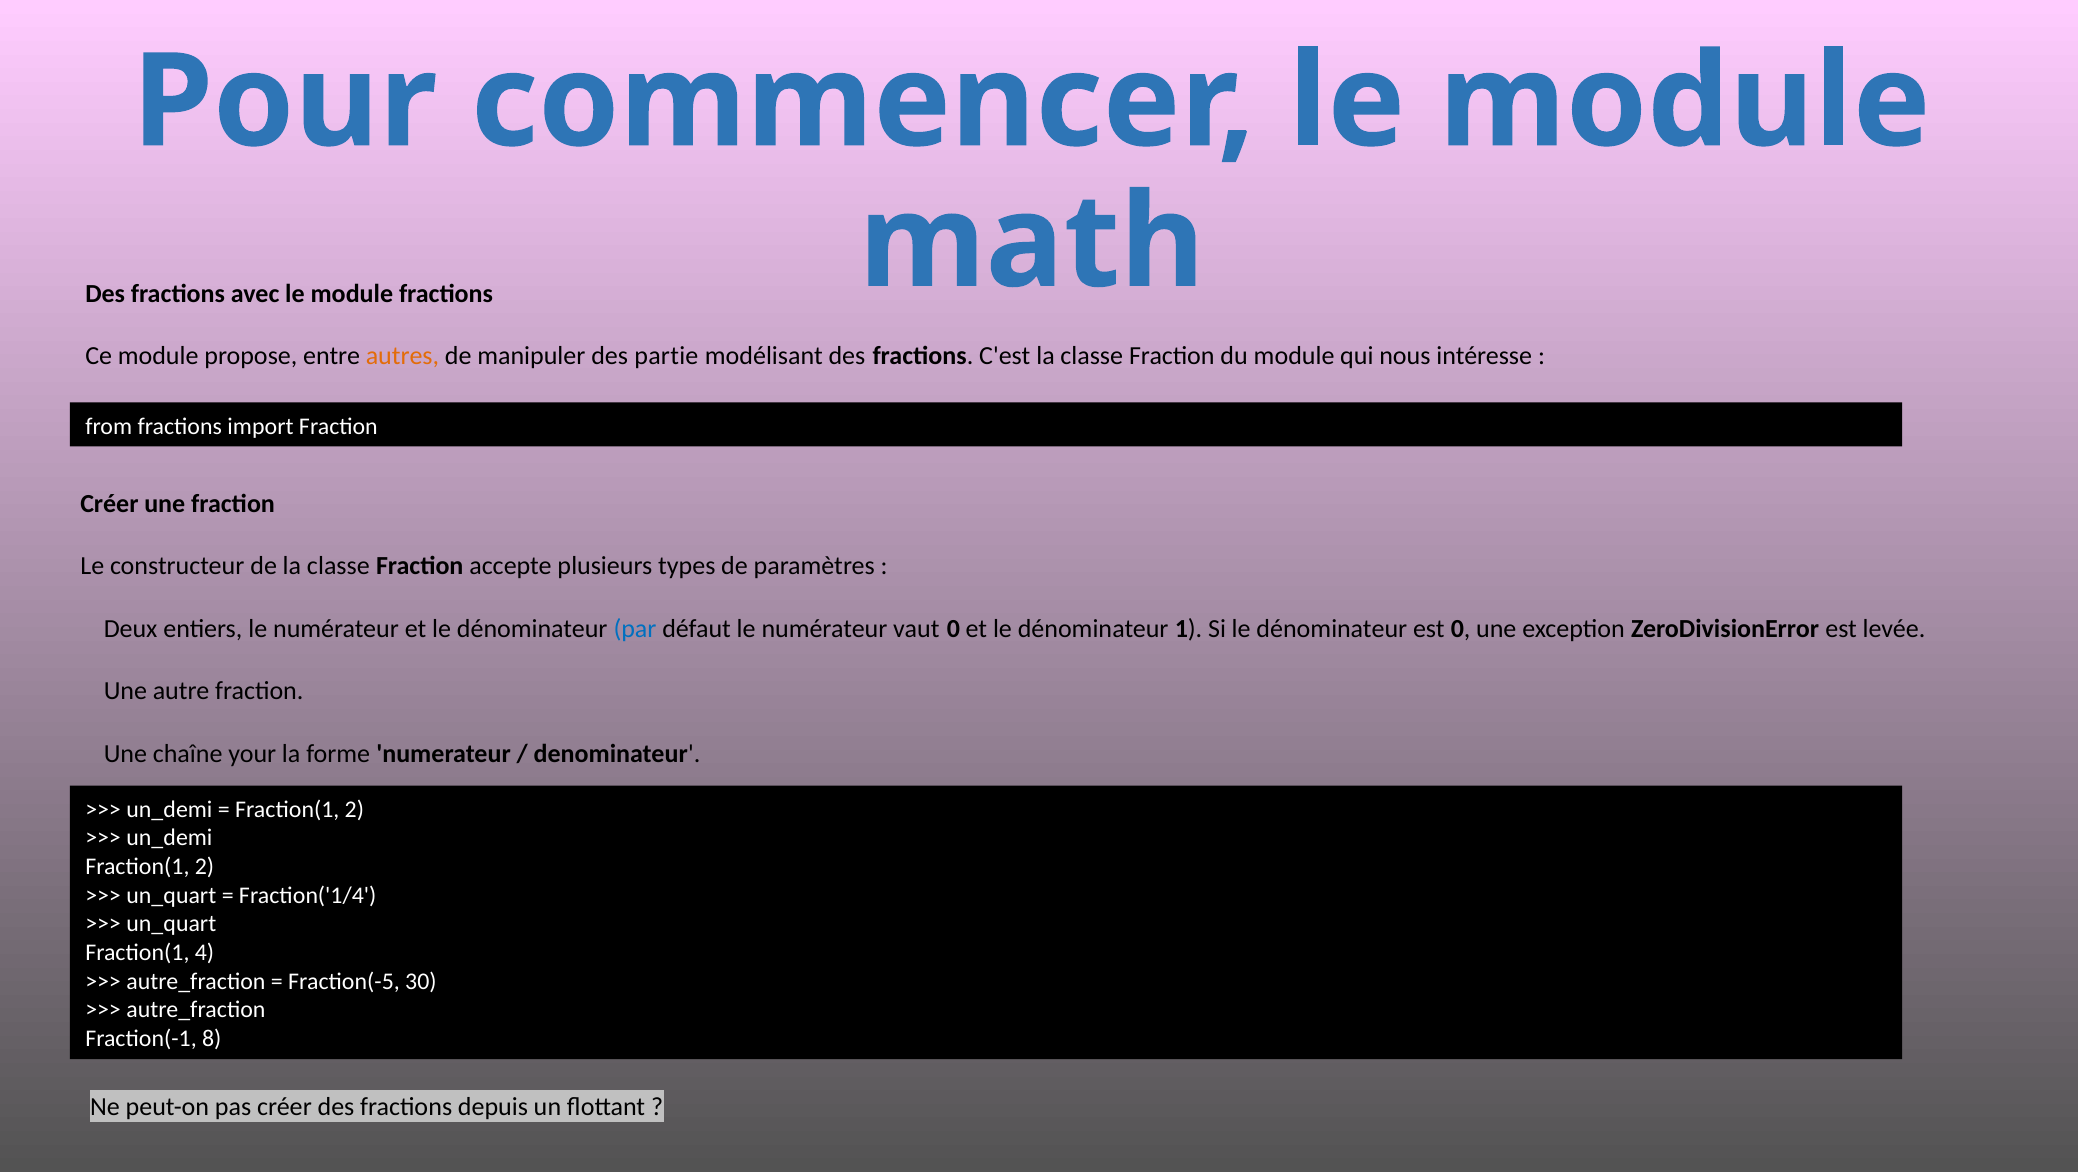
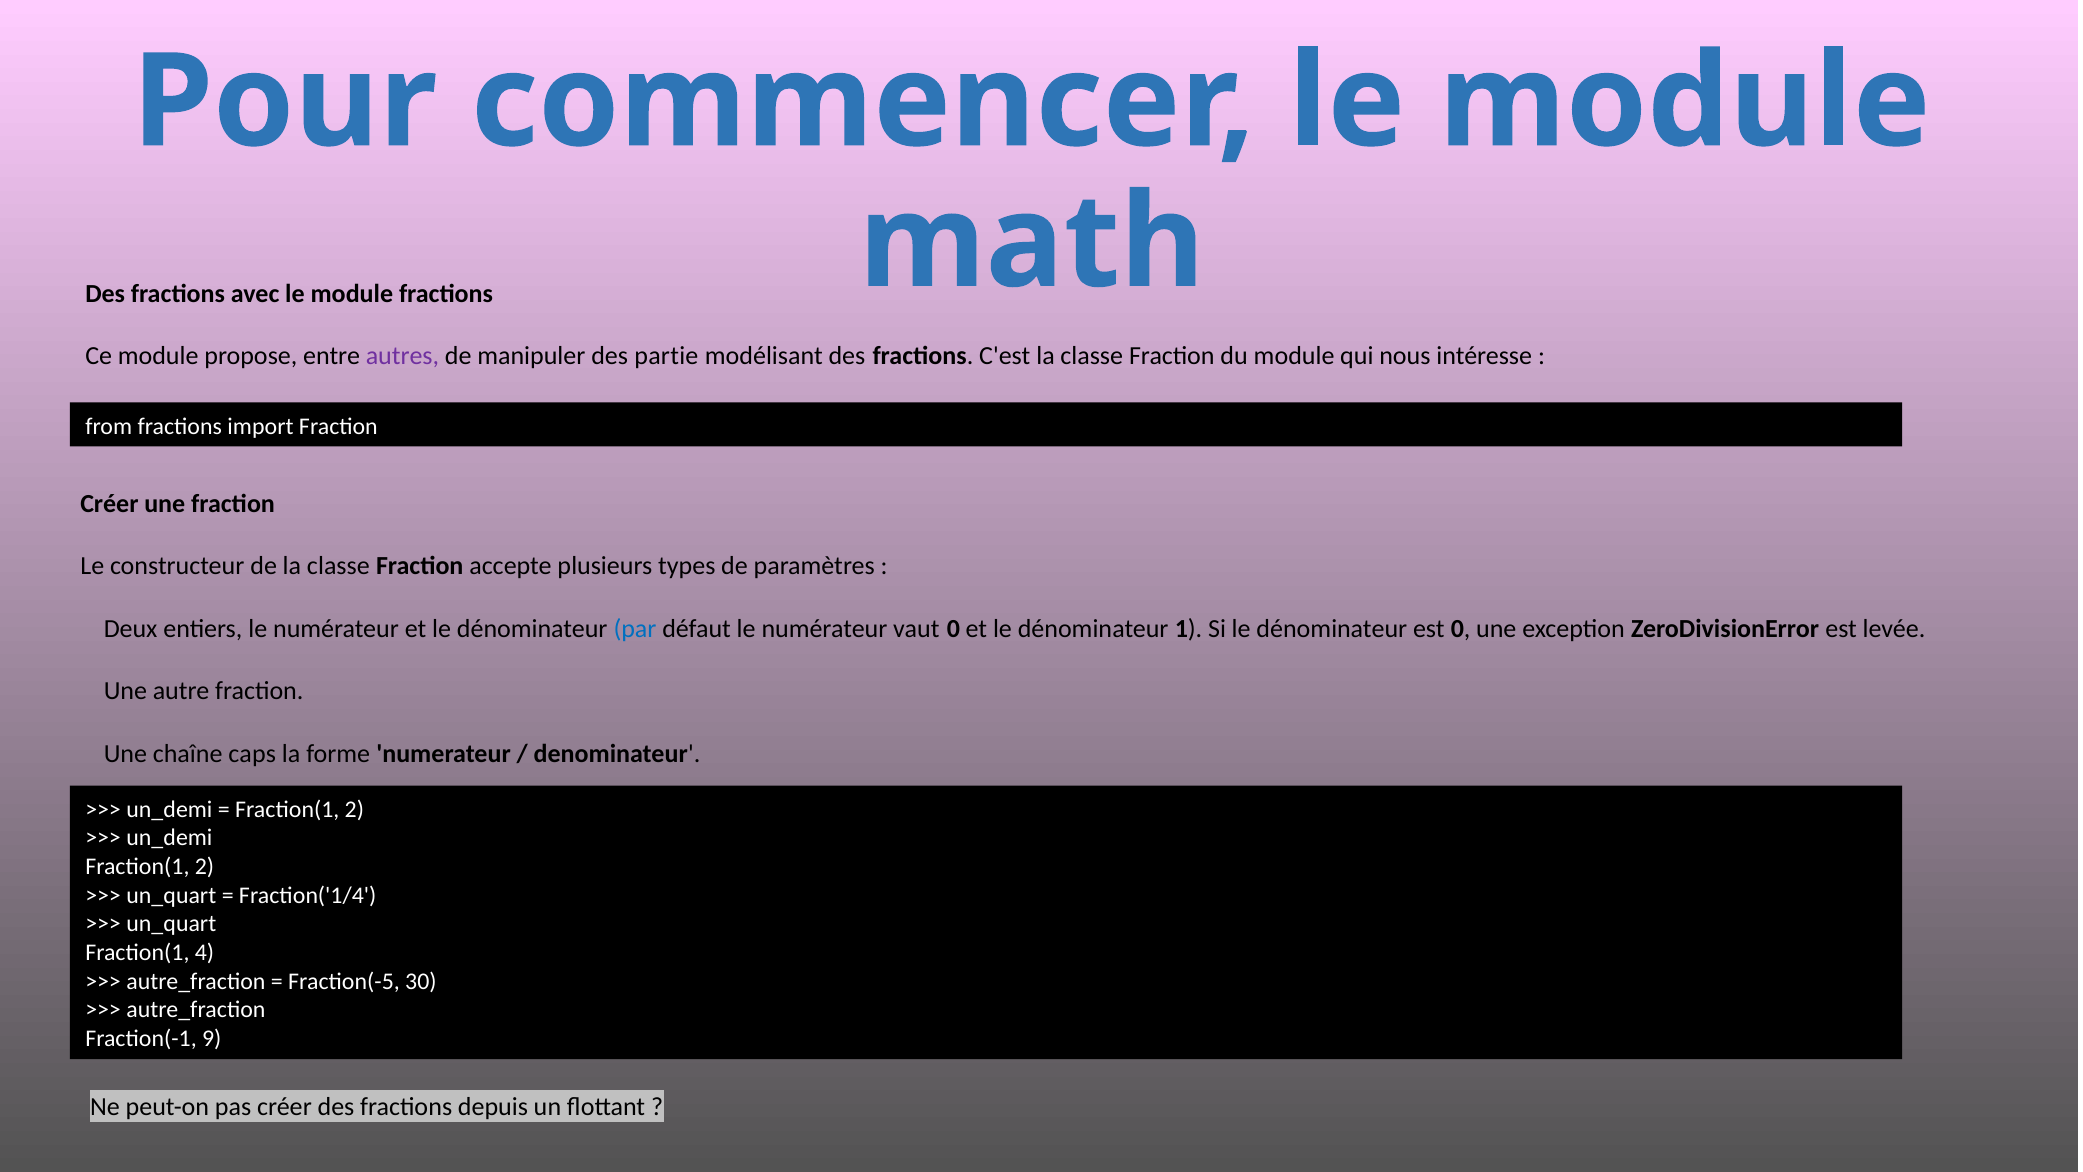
autres colour: orange -> purple
your: your -> caps
8: 8 -> 9
